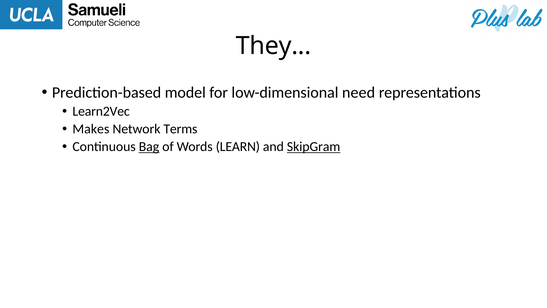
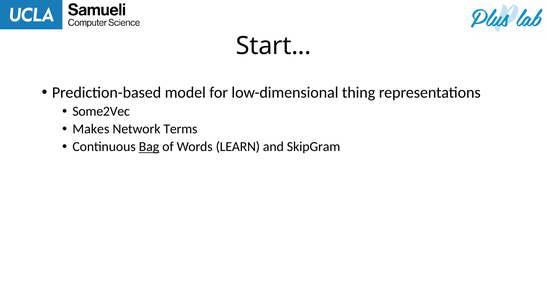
They: They -> Start
need: need -> thing
Learn2Vec: Learn2Vec -> Some2Vec
SkipGram underline: present -> none
